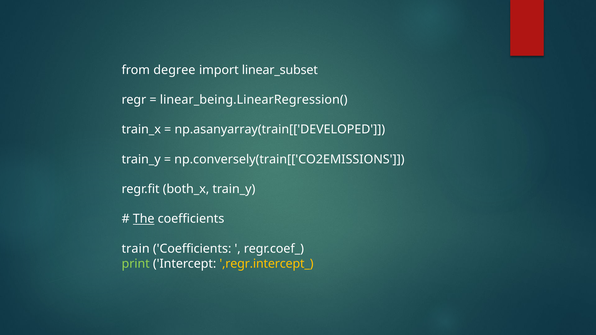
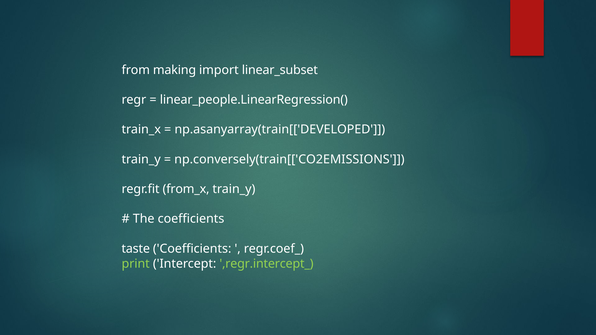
degree: degree -> making
linear_being.LinearRegression(: linear_being.LinearRegression( -> linear_people.LinearRegression(
both_x: both_x -> from_x
The underline: present -> none
train: train -> taste
,regr.intercept_ colour: yellow -> light green
